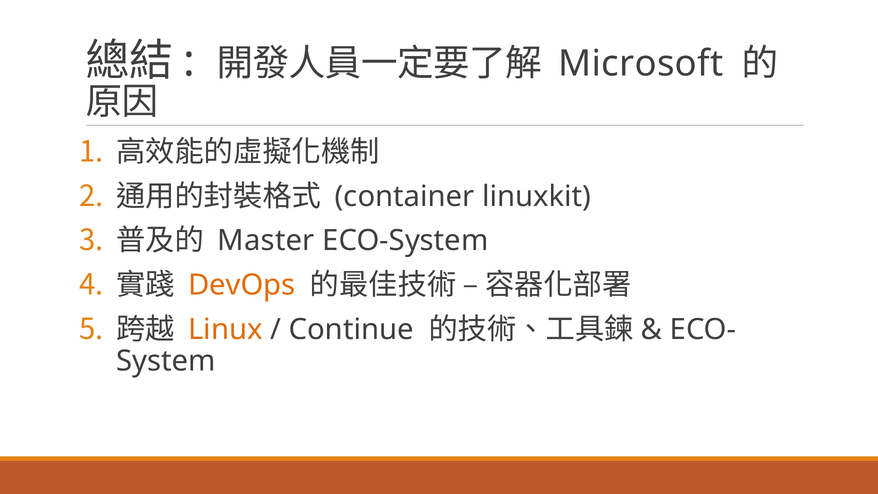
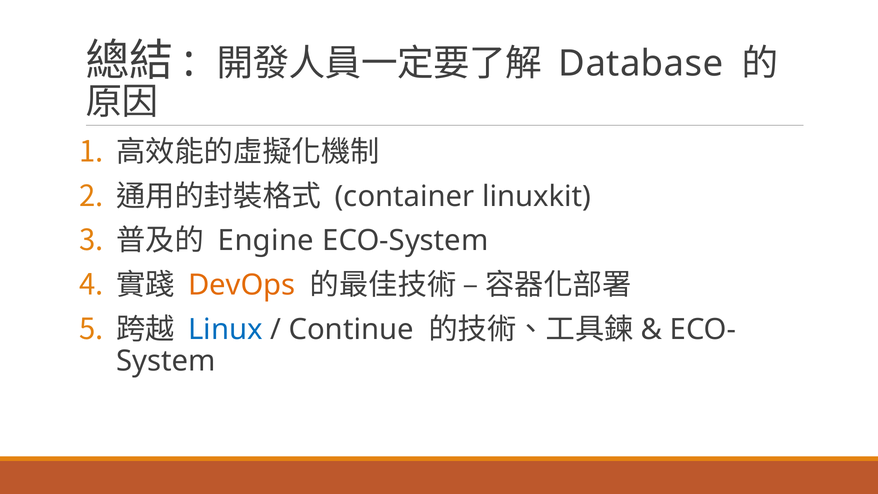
Microsoft: Microsoft -> Database
Master: Master -> Engine
Linux colour: orange -> blue
